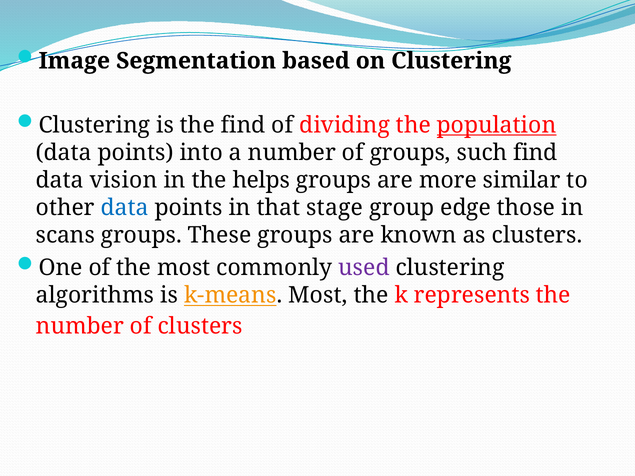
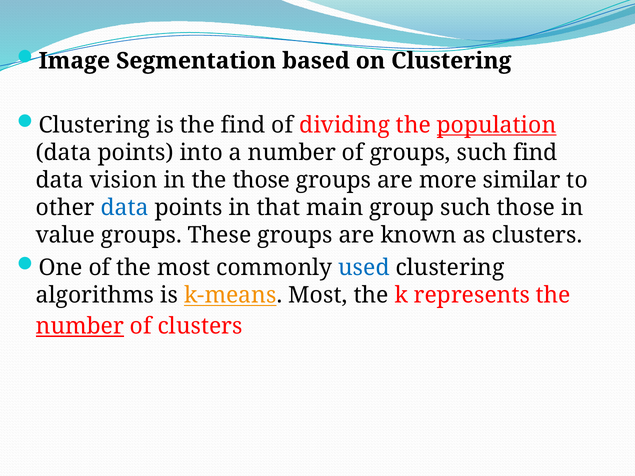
the helps: helps -> those
stage: stage -> main
group edge: edge -> such
scans: scans -> value
used colour: purple -> blue
number at (80, 327) underline: none -> present
